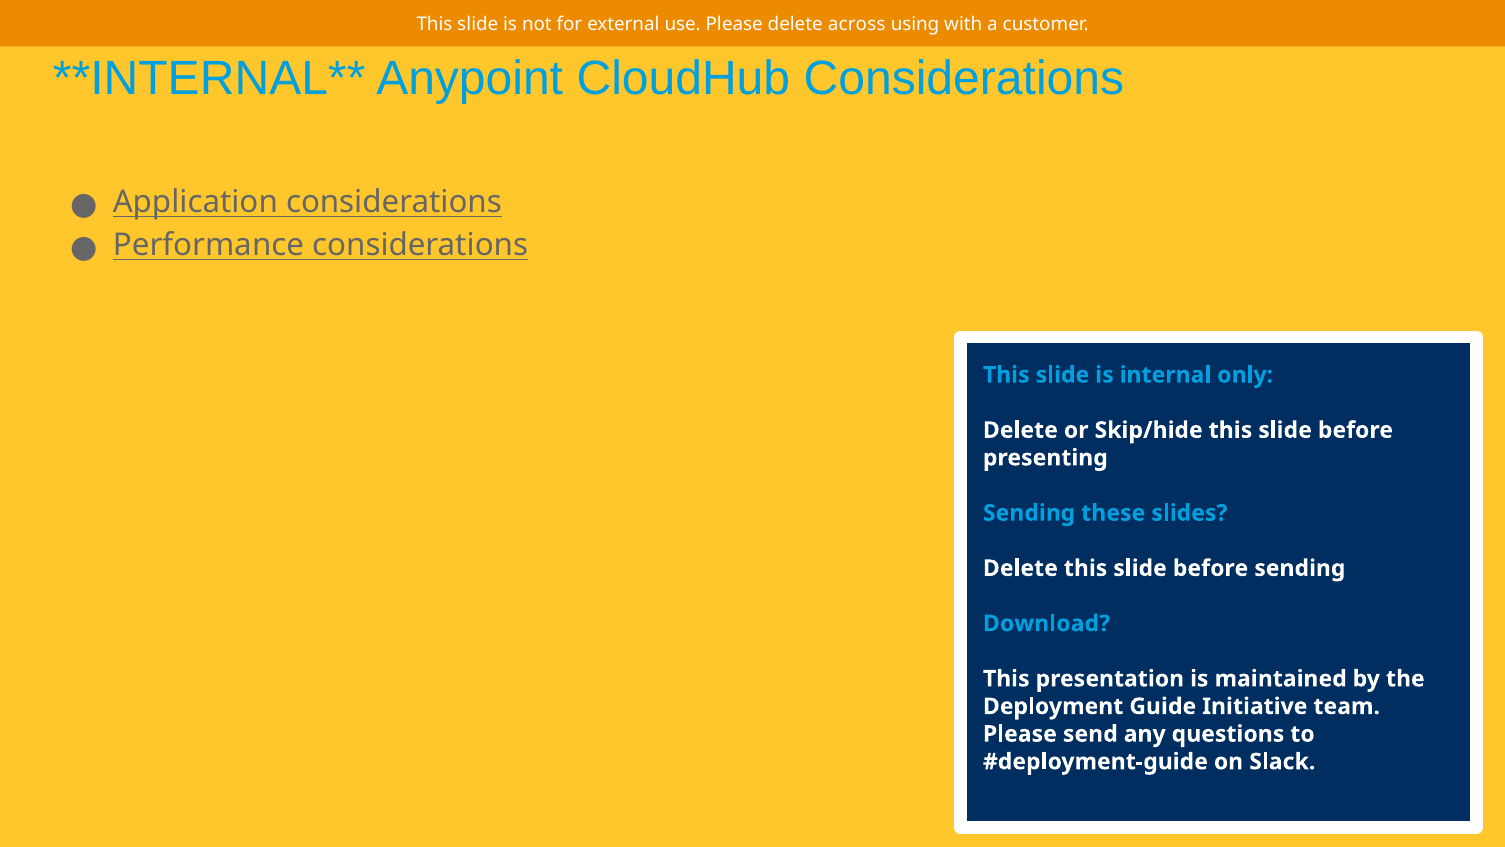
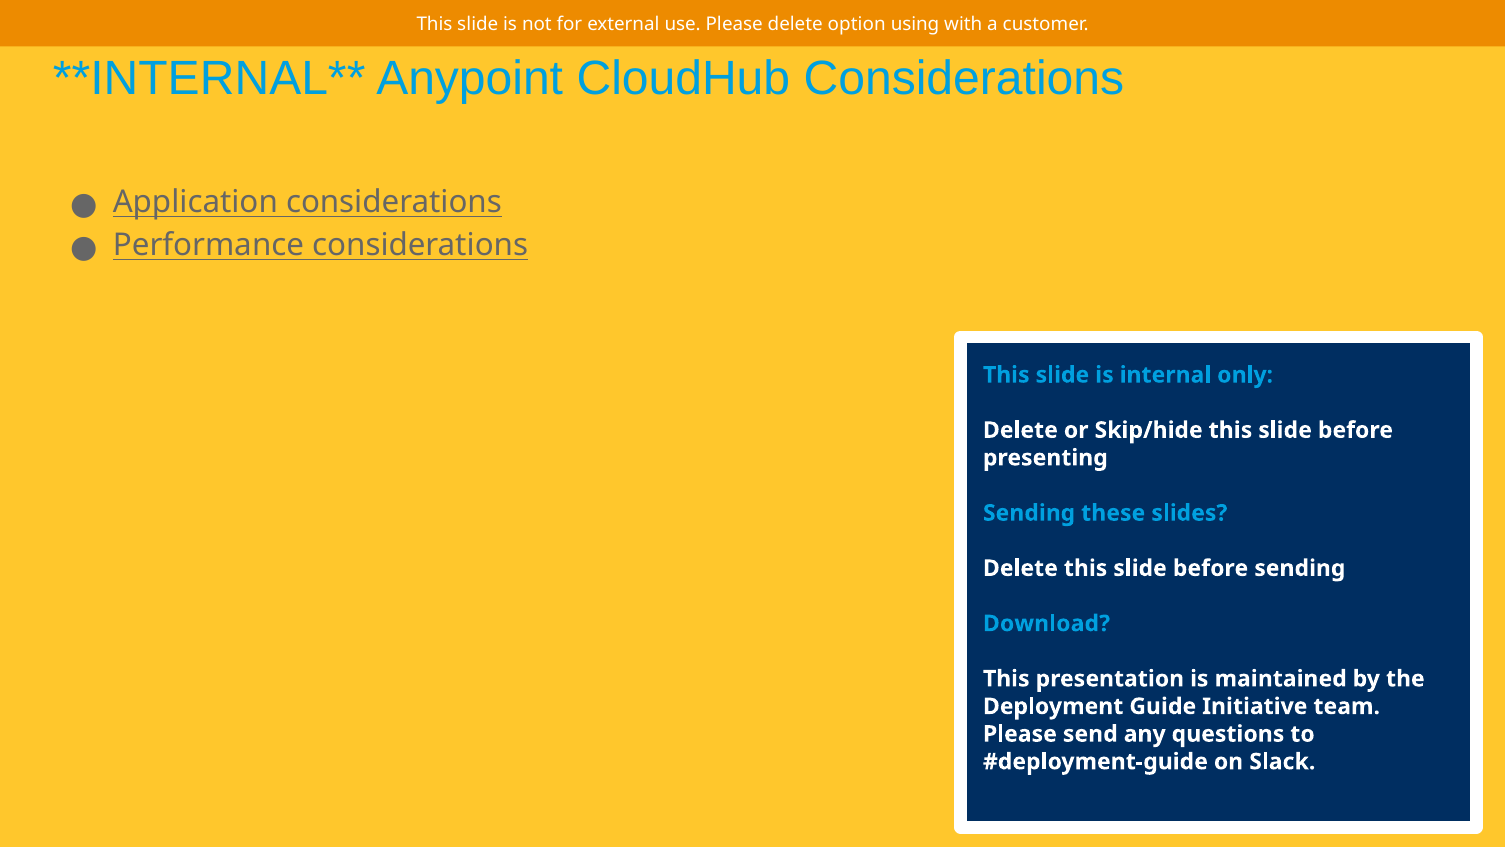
across: across -> option
